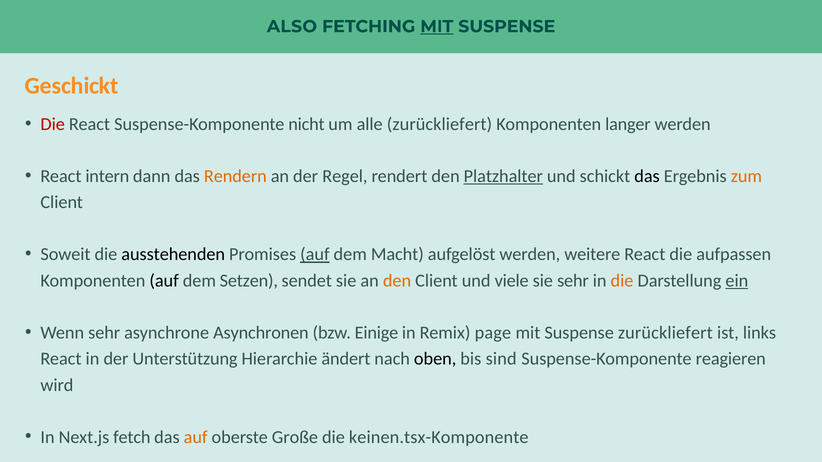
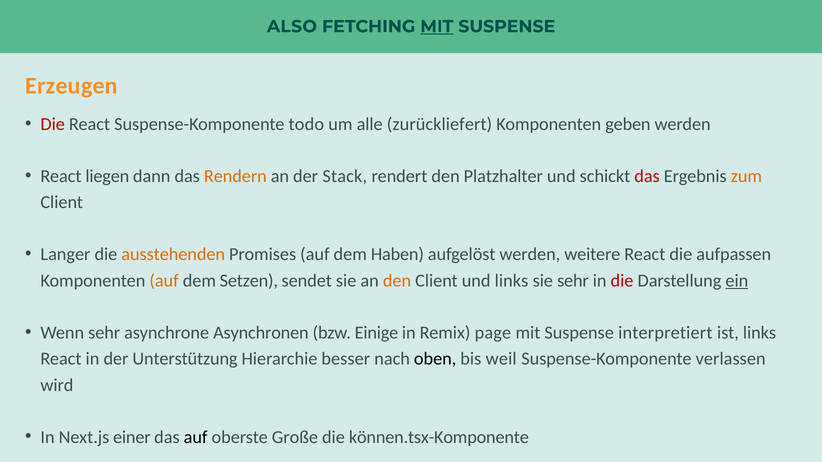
Geschickt: Geschickt -> Erzeugen
nicht: nicht -> todo
langer: langer -> geben
intern: intern -> liegen
Regel: Regel -> Stack
Platzhalter underline: present -> none
das at (647, 176) colour: black -> red
Soweit: Soweit -> Langer
ausstehenden colour: black -> orange
auf at (315, 255) underline: present -> none
Macht: Macht -> Haben
auf at (164, 281) colour: black -> orange
und viele: viele -> links
die at (622, 281) colour: orange -> red
Suspense zurückliefert: zurückliefert -> interpretiert
ändert: ändert -> besser
sind: sind -> weil
reagieren: reagieren -> verlassen
fetch: fetch -> einer
auf at (196, 437) colour: orange -> black
keinen.tsx-Komponente: keinen.tsx-Komponente -> können.tsx-Komponente
